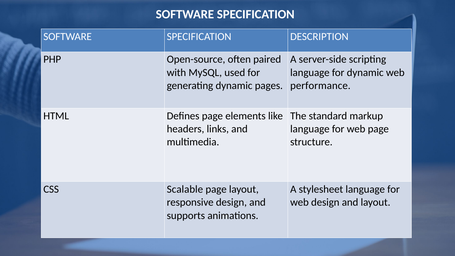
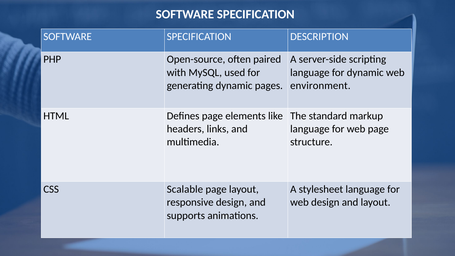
performance: performance -> environment
